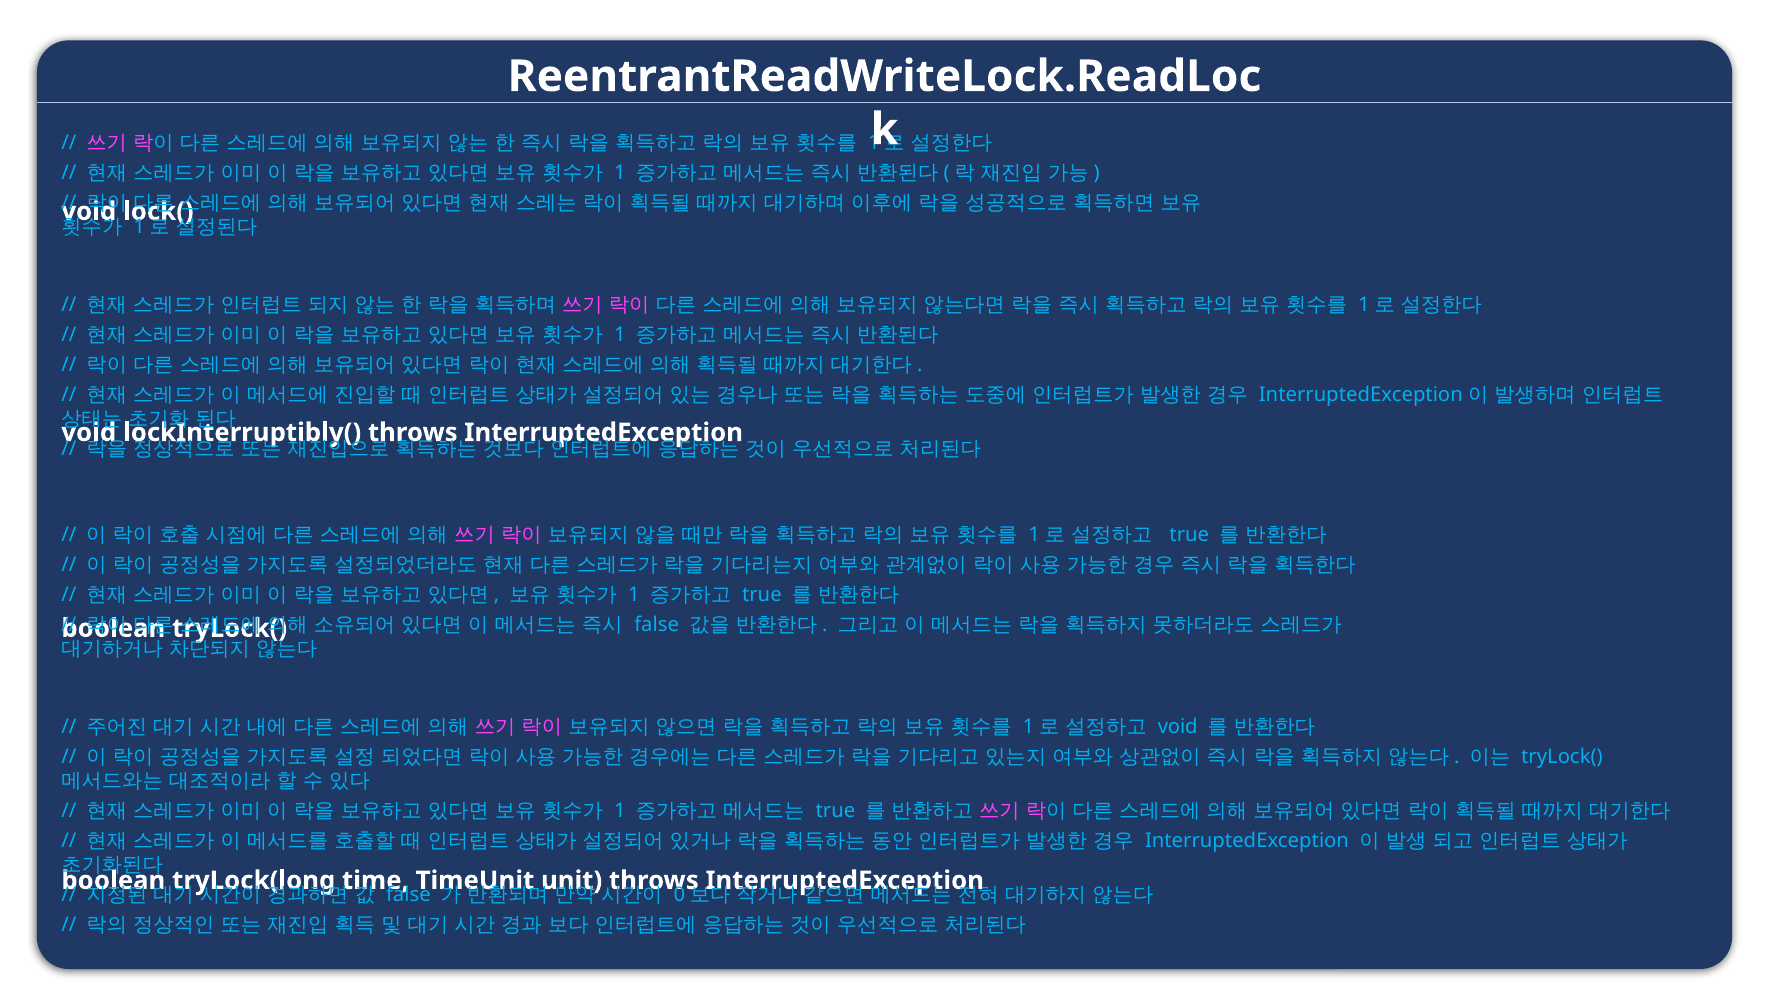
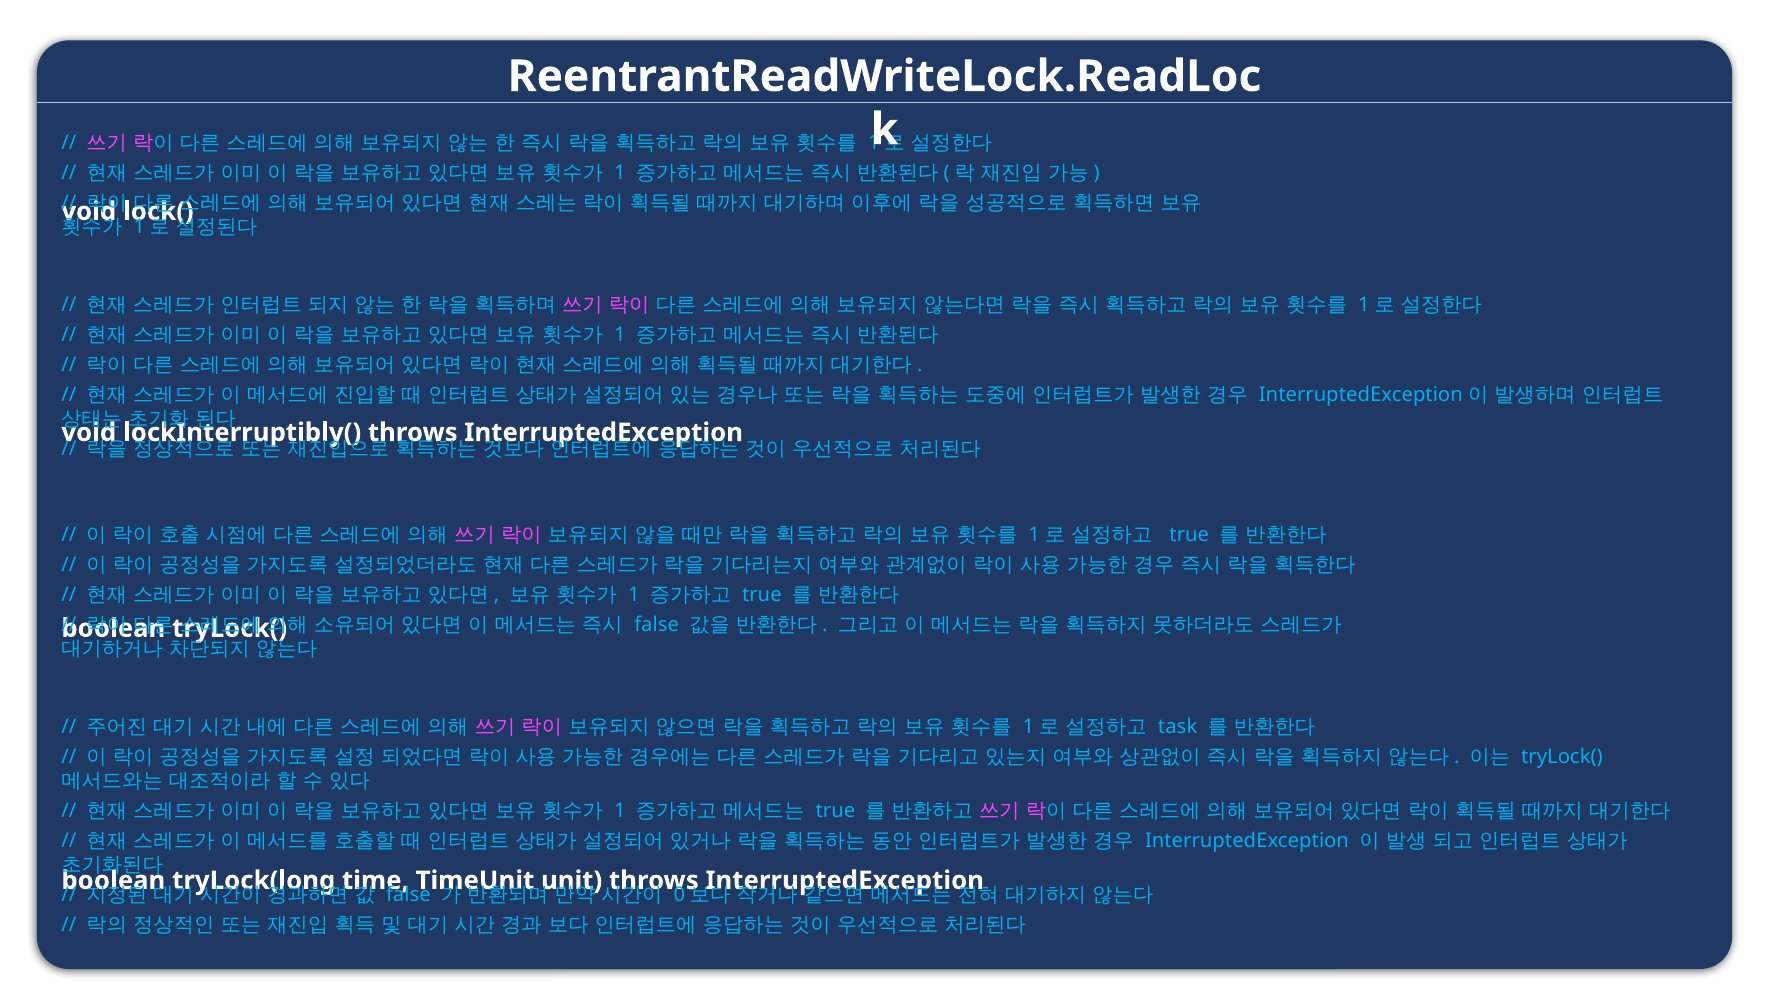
void at (1178, 727): void -> task
